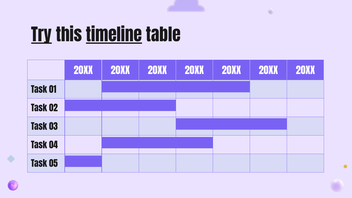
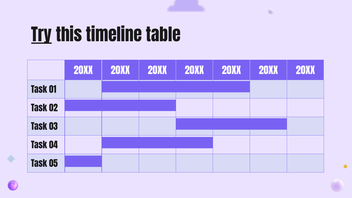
timeline underline: present -> none
